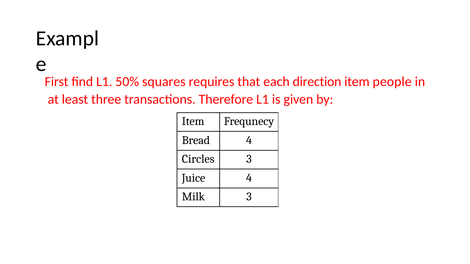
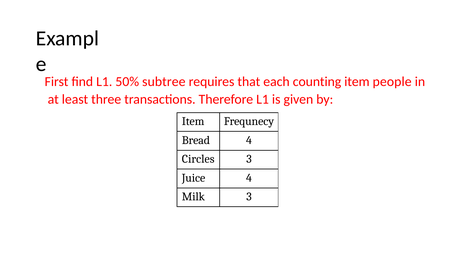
squares: squares -> subtree
direction: direction -> counting
